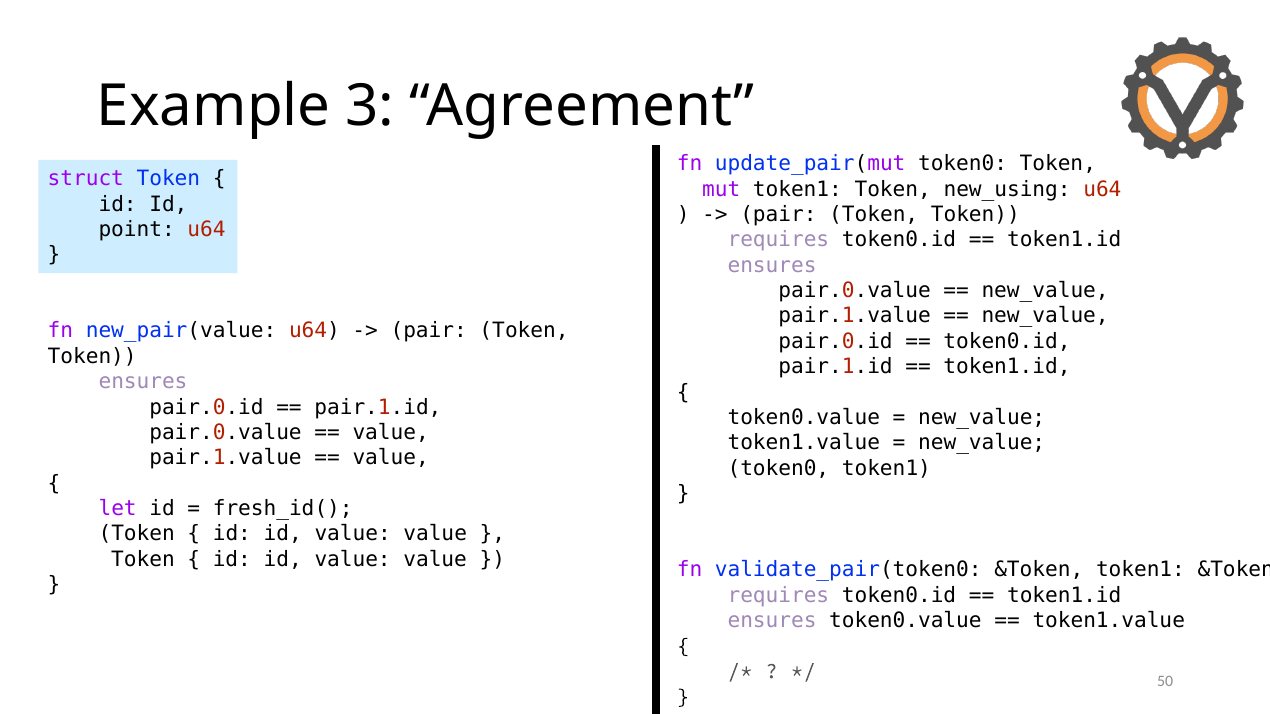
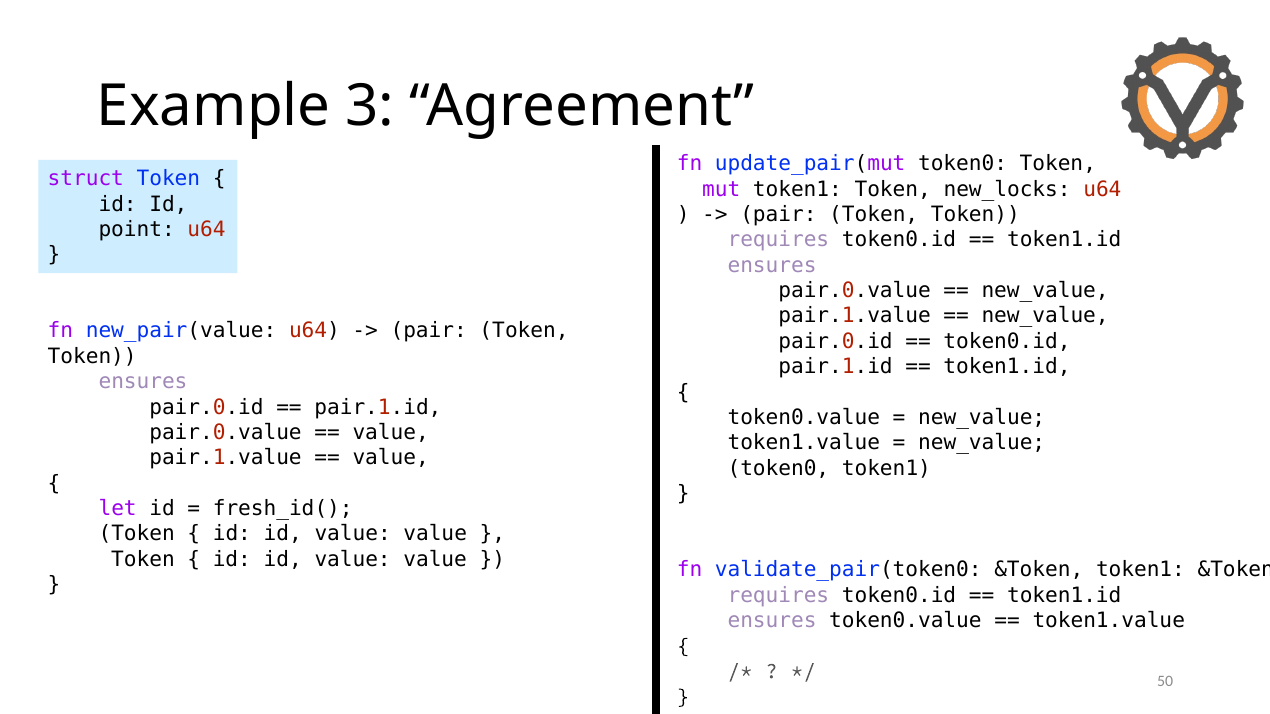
new_using: new_using -> new_locks
